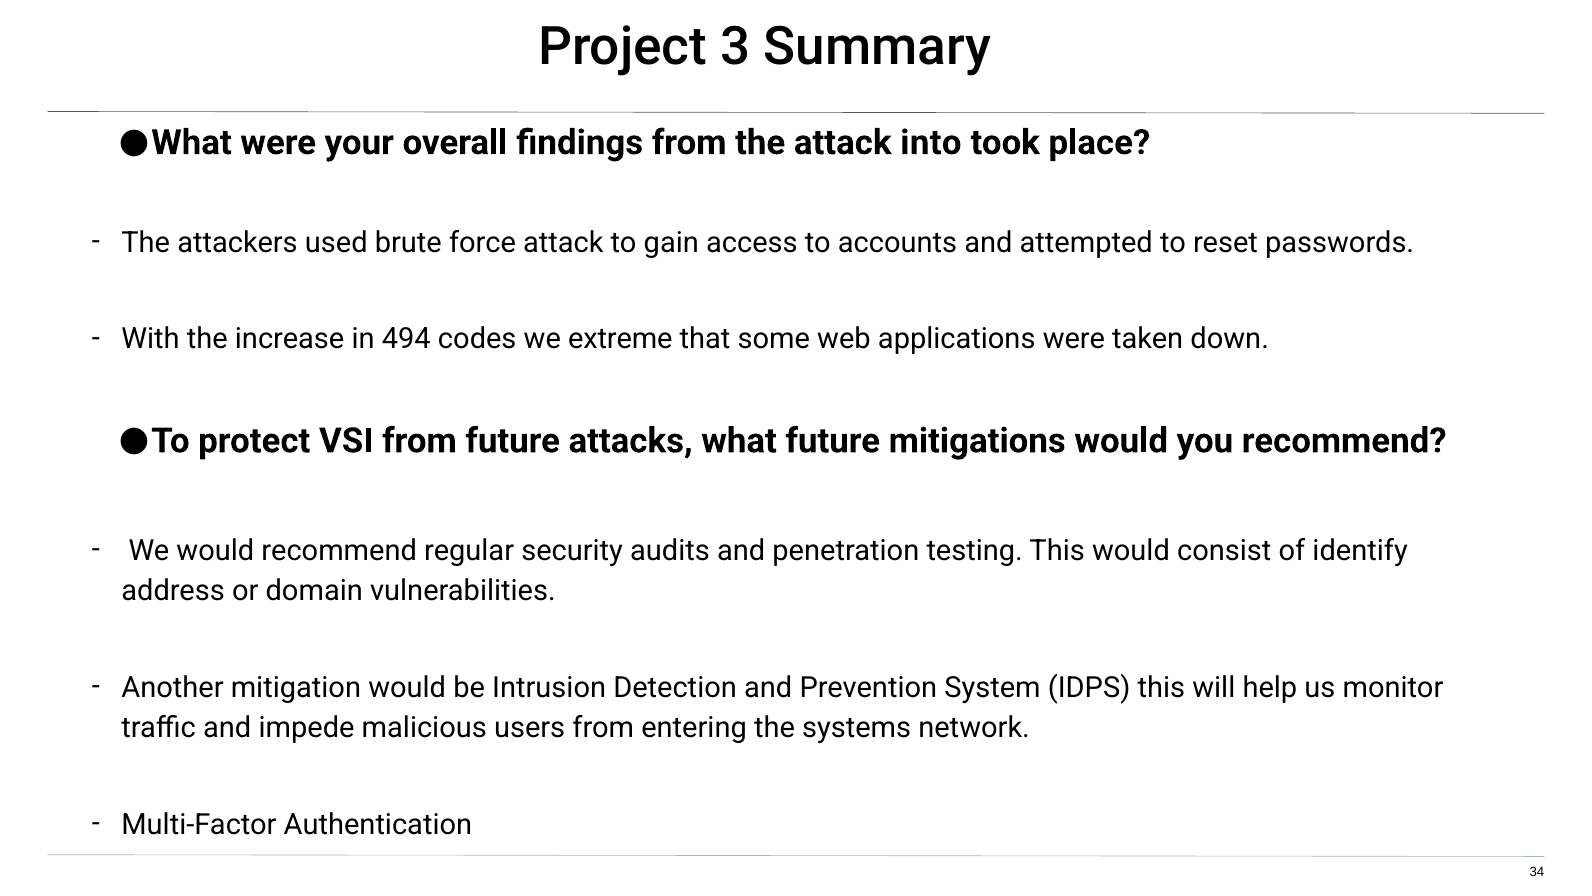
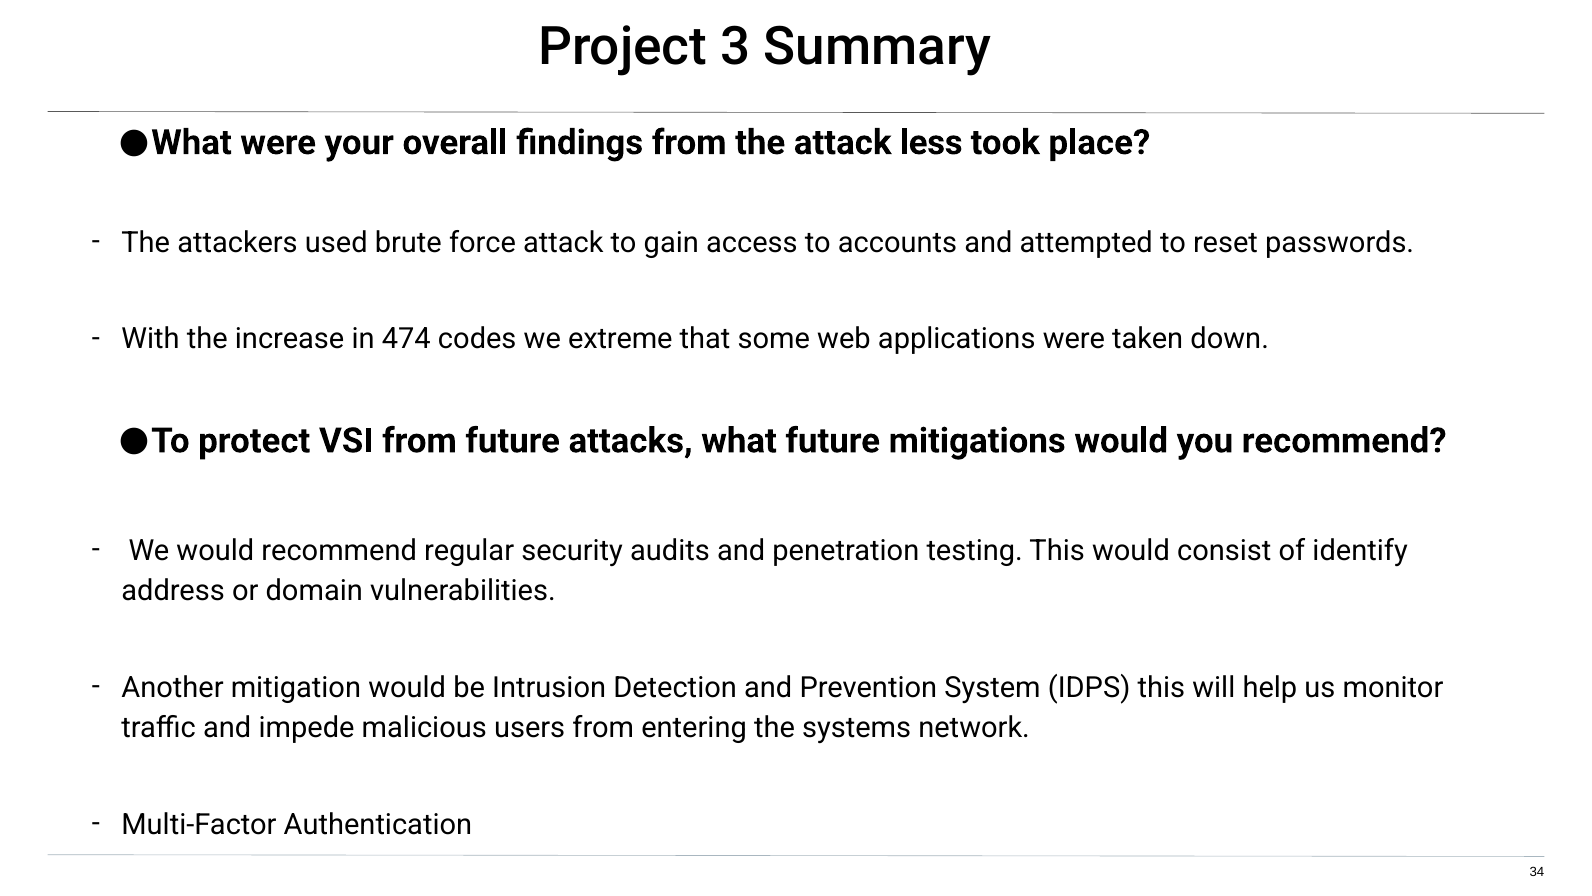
into: into -> less
494: 494 -> 474
